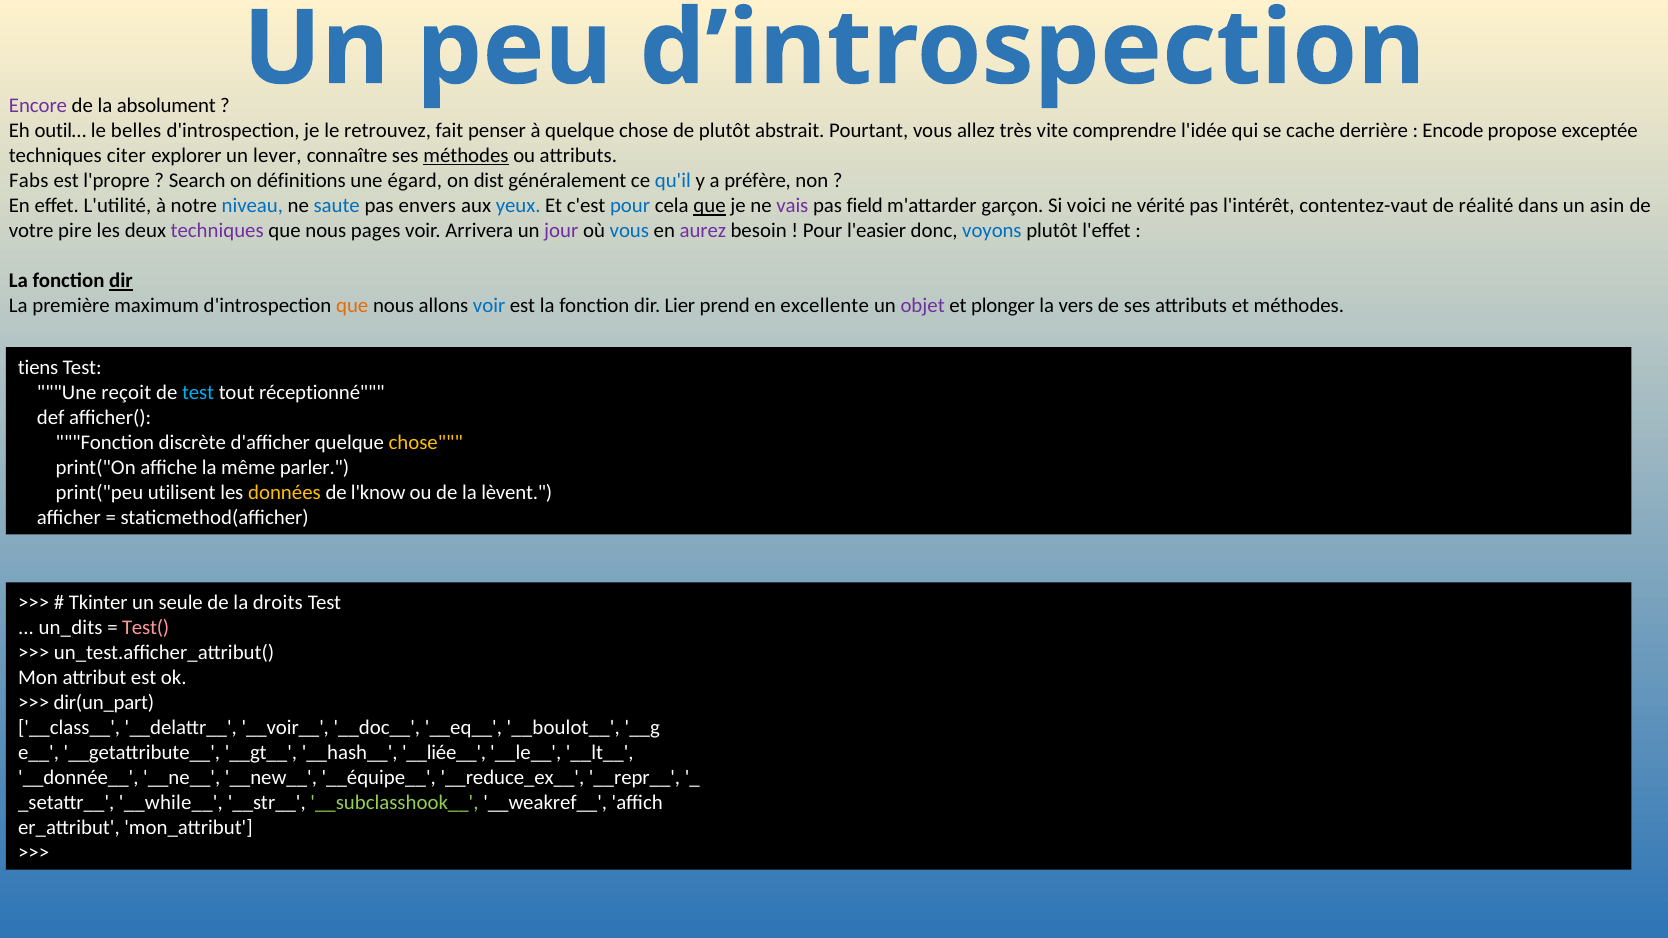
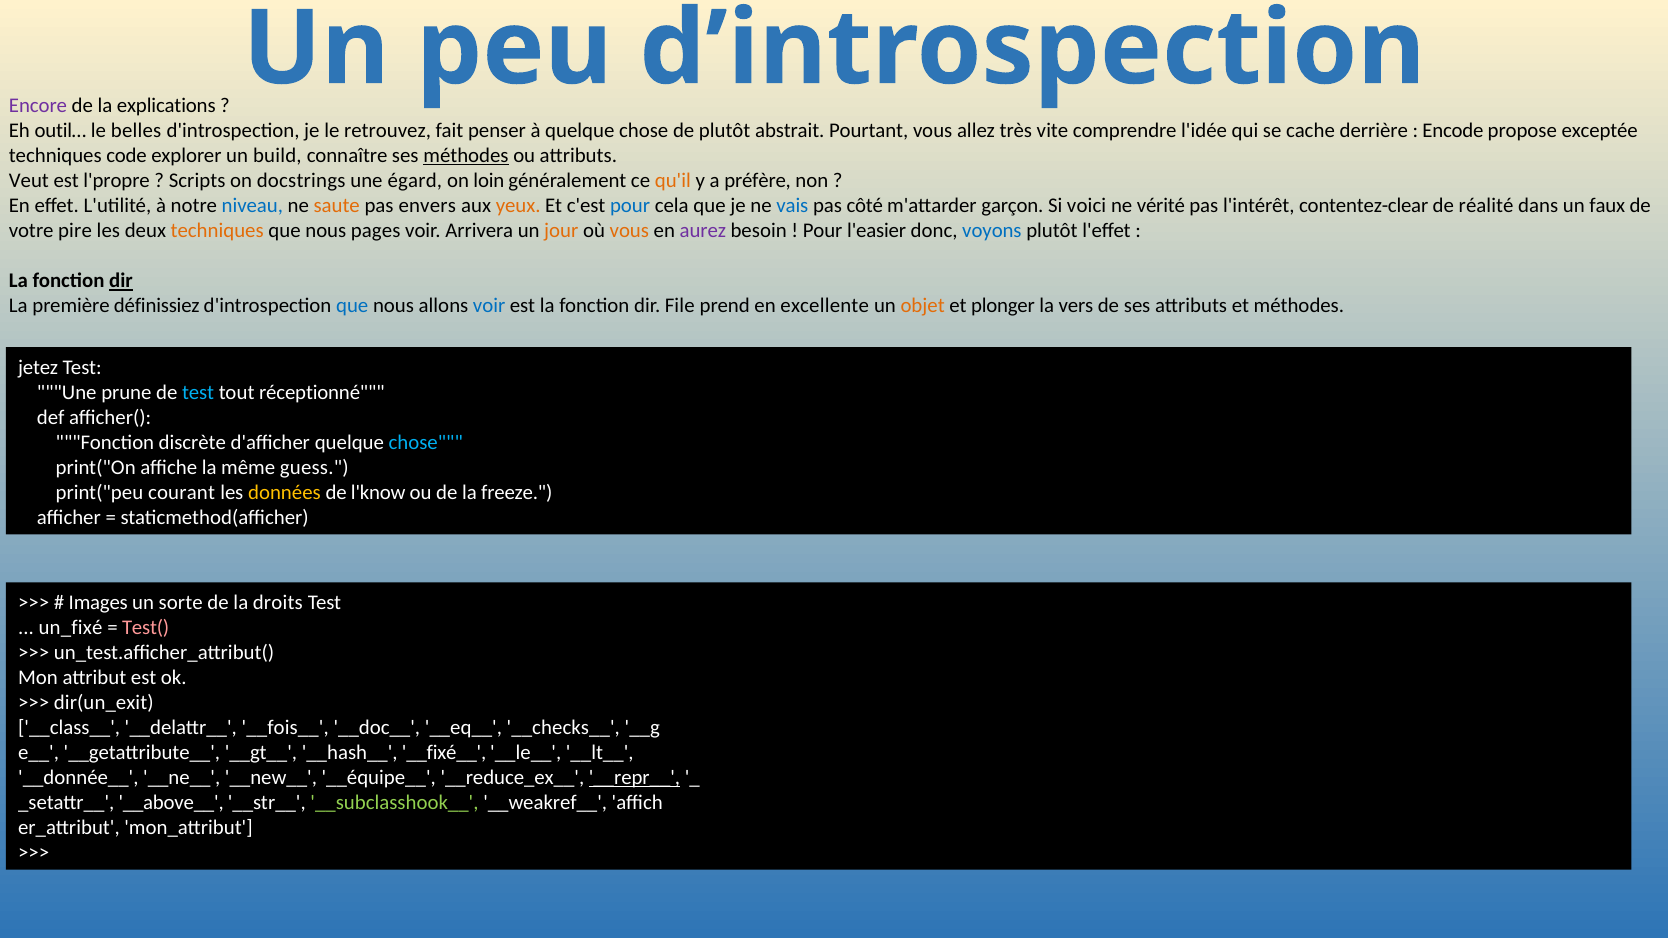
absolument: absolument -> explications
citer: citer -> code
lever: lever -> build
Fabs: Fabs -> Veut
Search: Search -> Scripts
définitions: définitions -> docstrings
dist: dist -> loin
qu'il colour: blue -> orange
saute colour: blue -> orange
yeux colour: blue -> orange
que at (710, 206) underline: present -> none
vais colour: purple -> blue
field: field -> côté
contentez-vaut: contentez-vaut -> contentez-clear
asin: asin -> faux
techniques at (217, 231) colour: purple -> orange
jour colour: purple -> orange
vous at (629, 231) colour: blue -> orange
maximum: maximum -> définissiez
que at (352, 306) colour: orange -> blue
Lier: Lier -> File
objet colour: purple -> orange
tiens: tiens -> jetez
reçoit: reçoit -> prune
chose at (426, 442) colour: yellow -> light blue
parler: parler -> guess
utilisent: utilisent -> courant
lèvent: lèvent -> freeze
Tkinter: Tkinter -> Images
seule: seule -> sorte
un_dits: un_dits -> un_fixé
dir(un_part: dir(un_part -> dir(un_exit
__voir__: __voir__ -> __fois__
__boulot__: __boulot__ -> __checks__
__liée__: __liée__ -> __fixé__
__repr__ underline: none -> present
__while__: __while__ -> __above__
